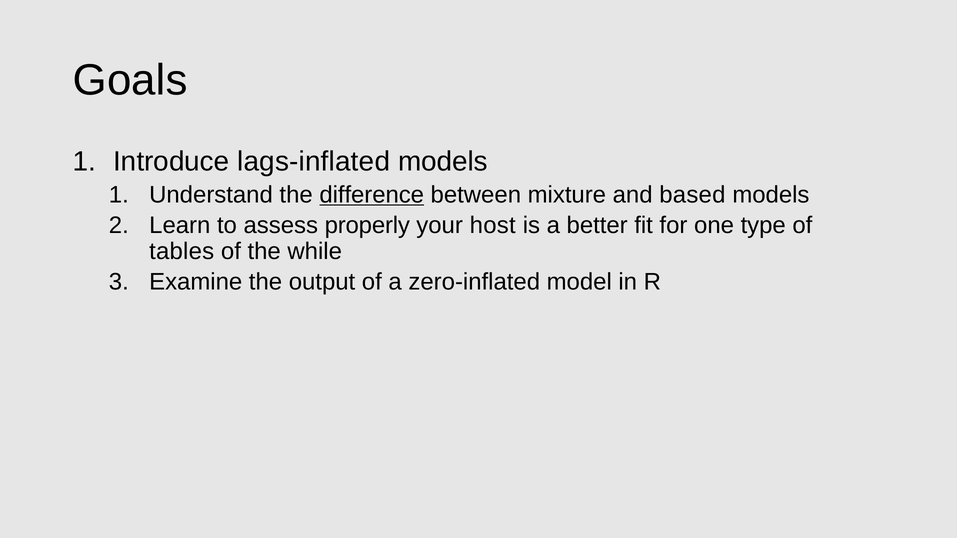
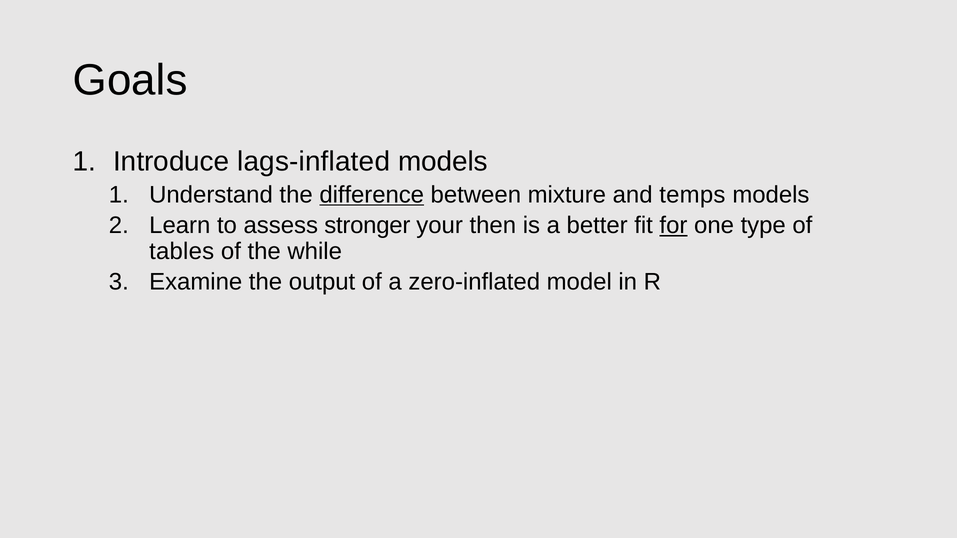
based: based -> temps
properly: properly -> stronger
host: host -> then
for underline: none -> present
